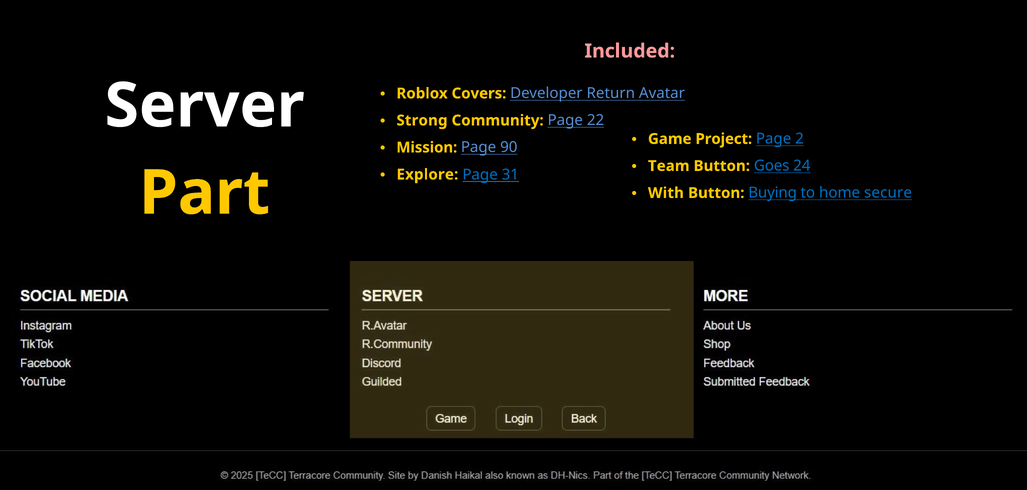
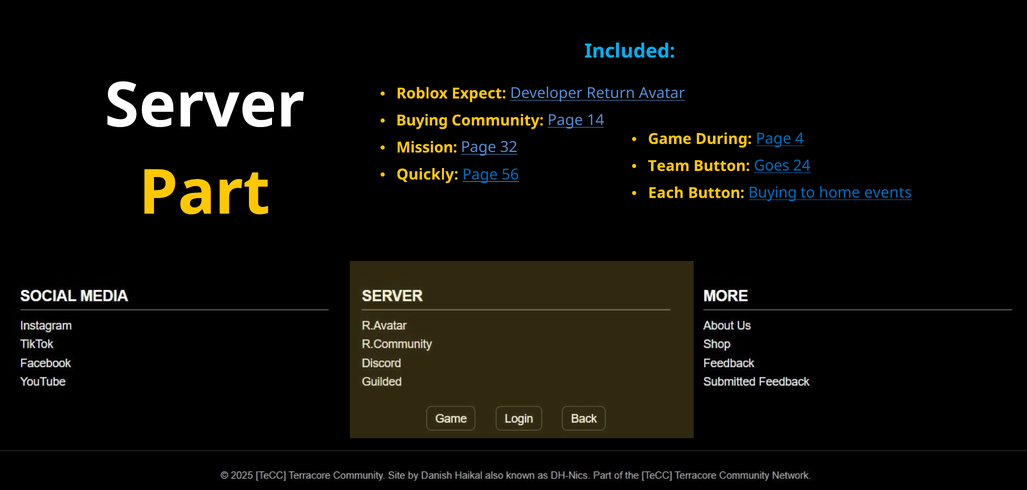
Included colour: pink -> light blue
Covers: Covers -> Expect
Strong at (422, 120): Strong -> Buying
22: 22 -> 14
Project: Project -> During
2: 2 -> 4
90: 90 -> 32
Explore: Explore -> Quickly
31: 31 -> 56
With: With -> Each
secure: secure -> events
